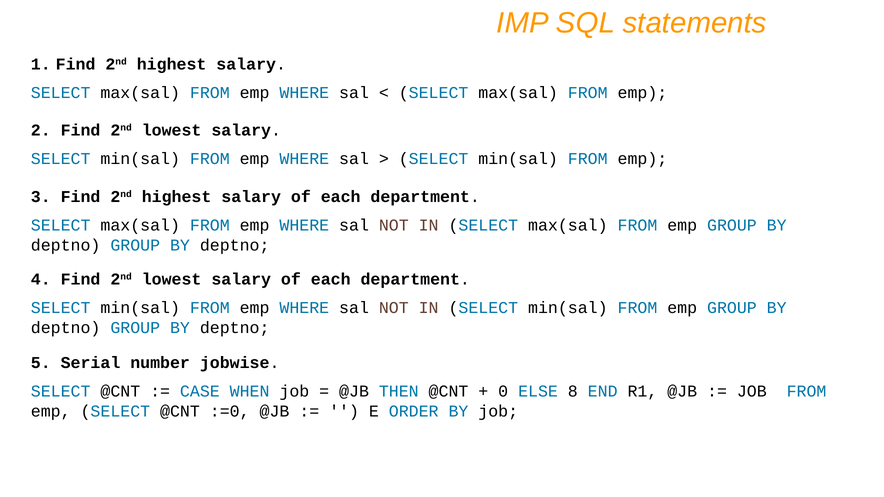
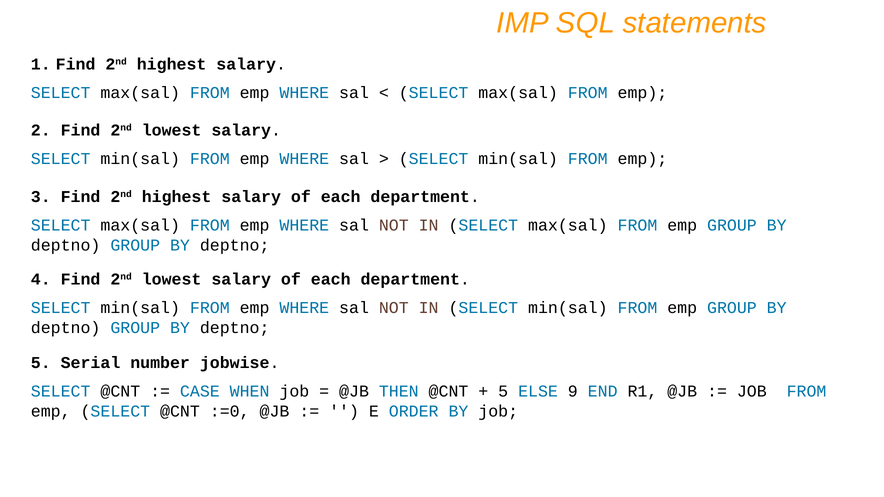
0 at (503, 392): 0 -> 5
8: 8 -> 9
